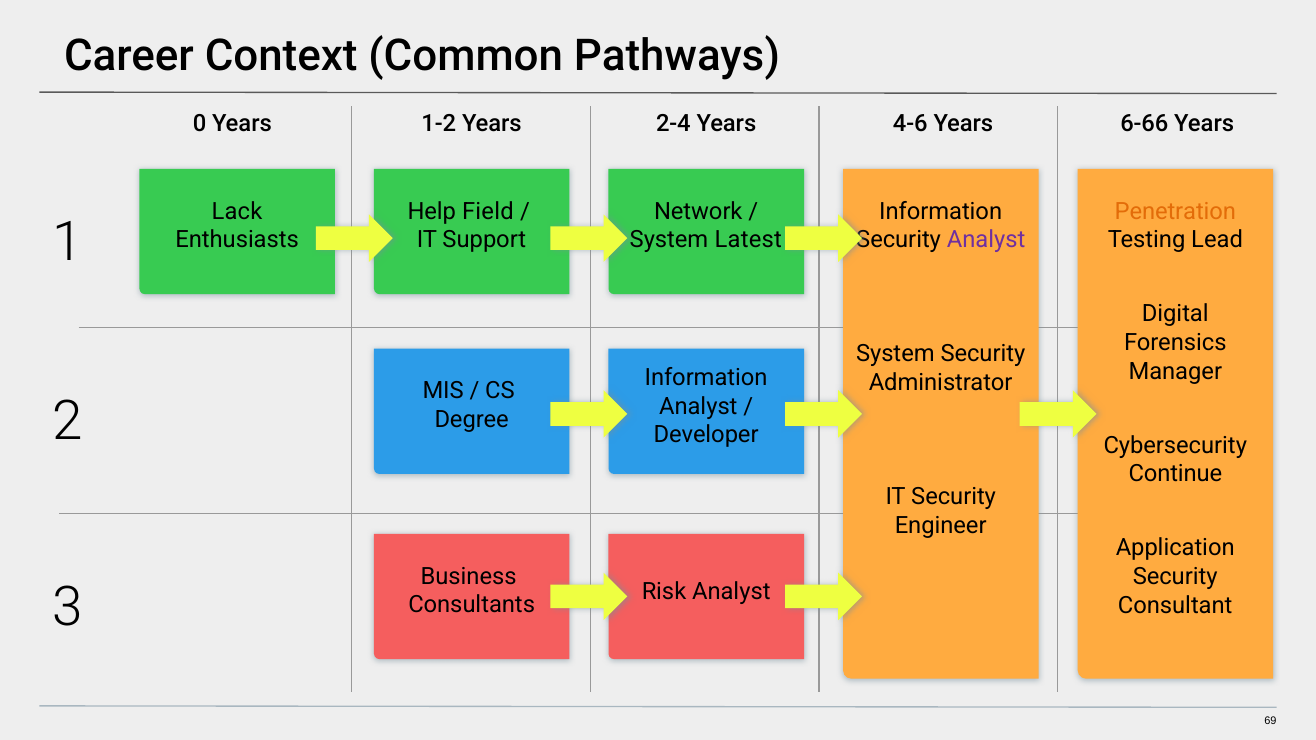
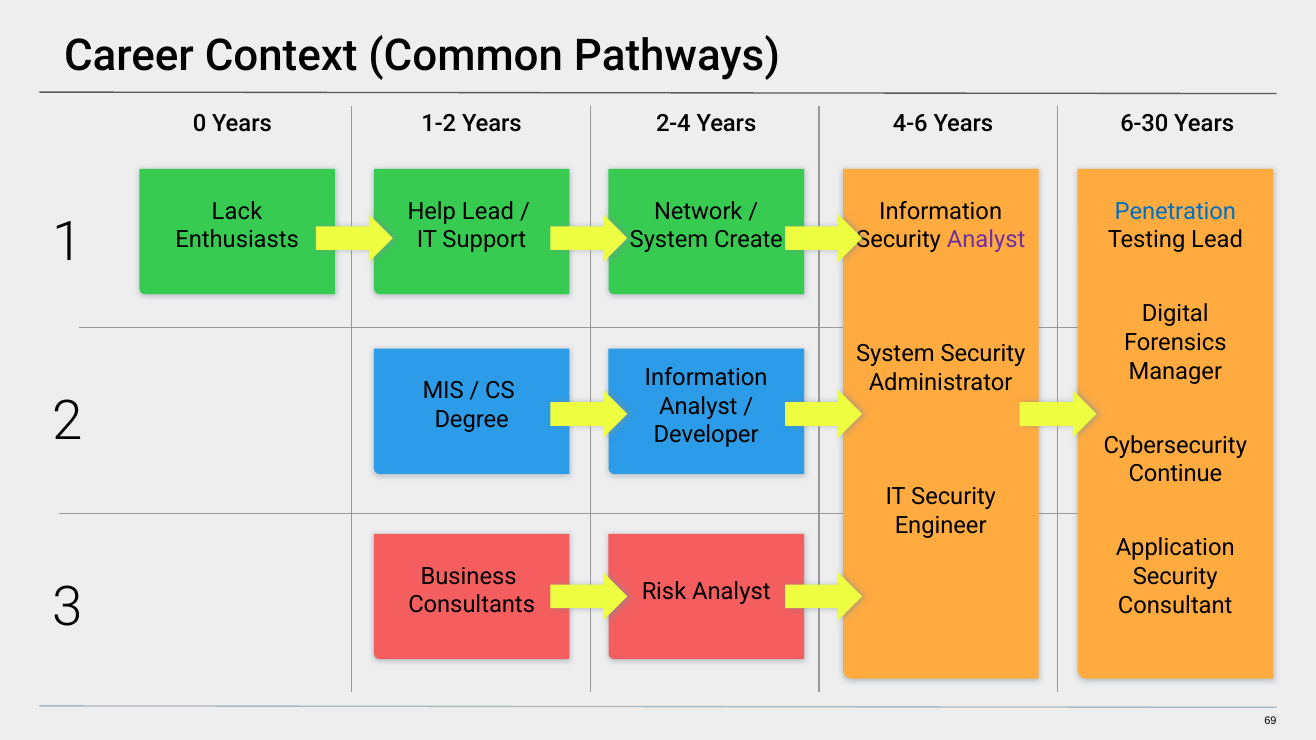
6-66: 6-66 -> 6-30
Help Field: Field -> Lead
Penetration colour: orange -> blue
Latest: Latest -> Create
